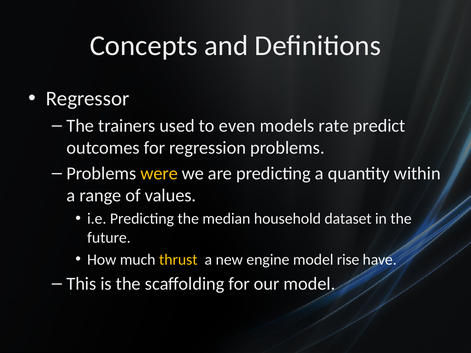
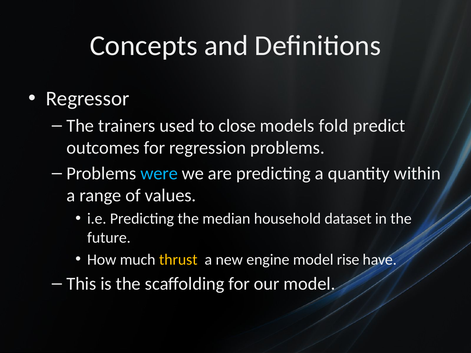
even: even -> close
rate: rate -> fold
were colour: yellow -> light blue
